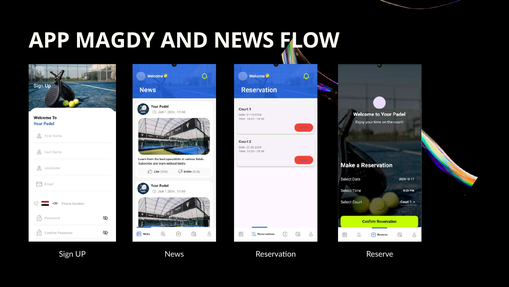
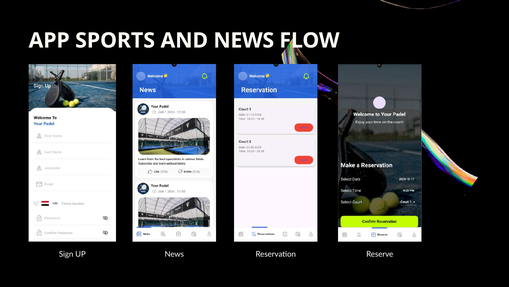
MAGDY: MAGDY -> SPORTS
